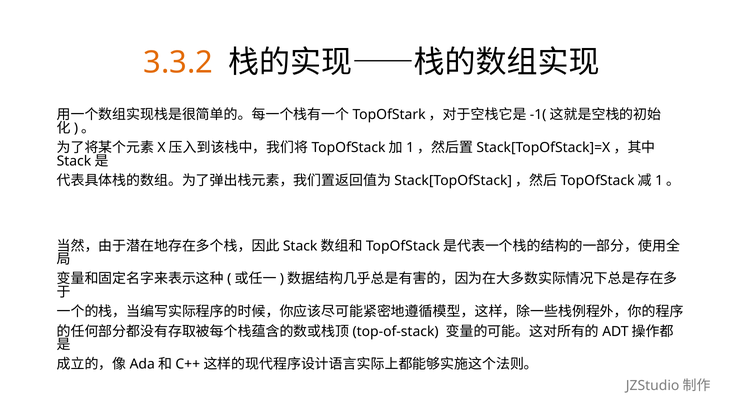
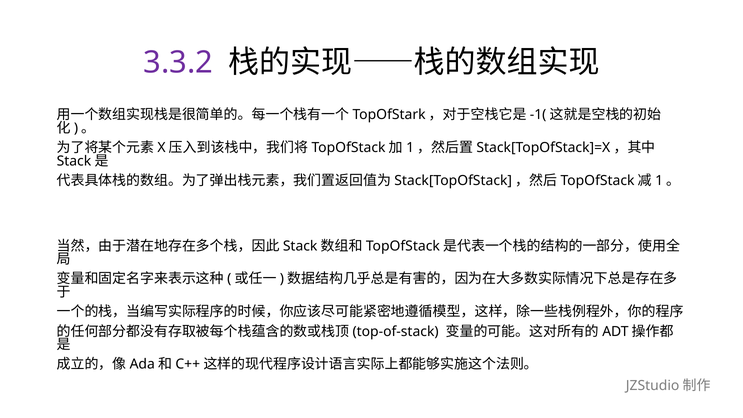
3.3.2 colour: orange -> purple
